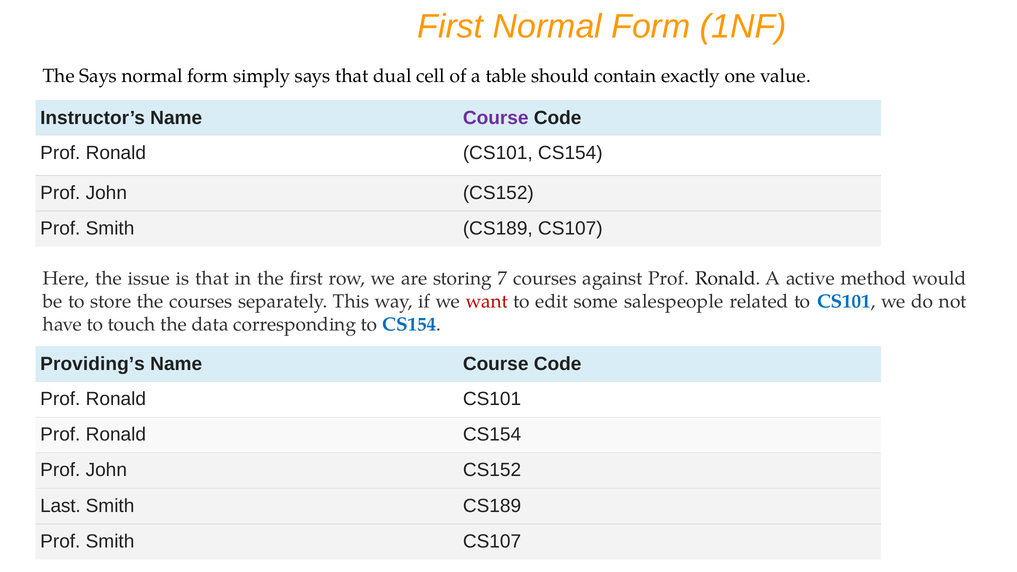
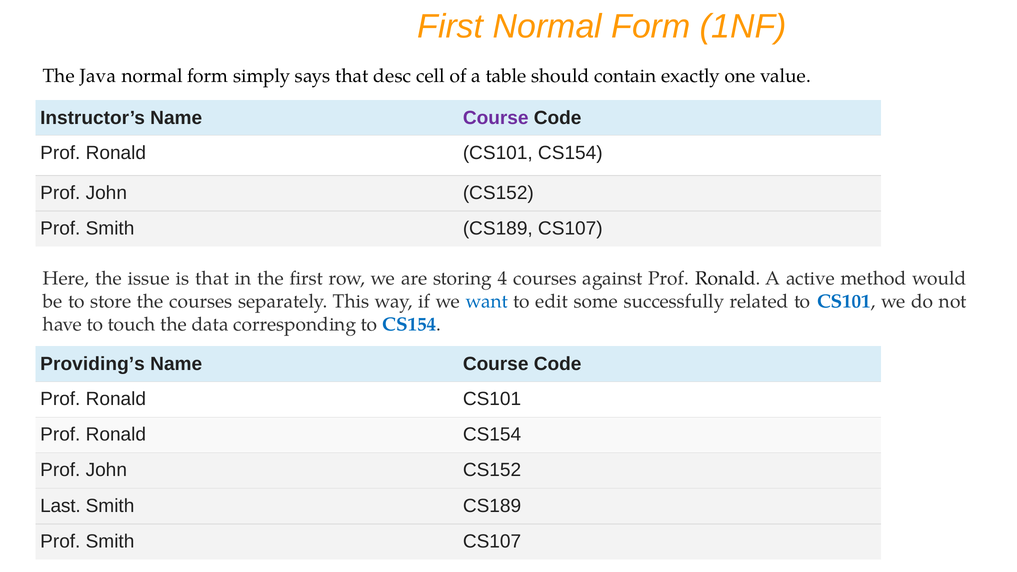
The Says: Says -> Java
dual: dual -> desc
7: 7 -> 4
want colour: red -> blue
salespeople: salespeople -> successfully
